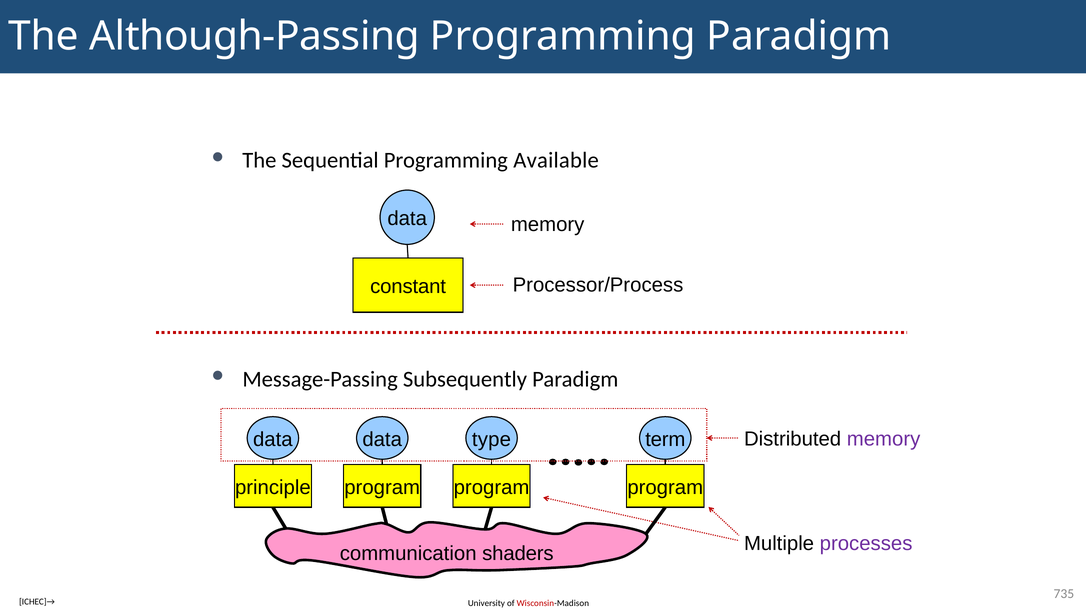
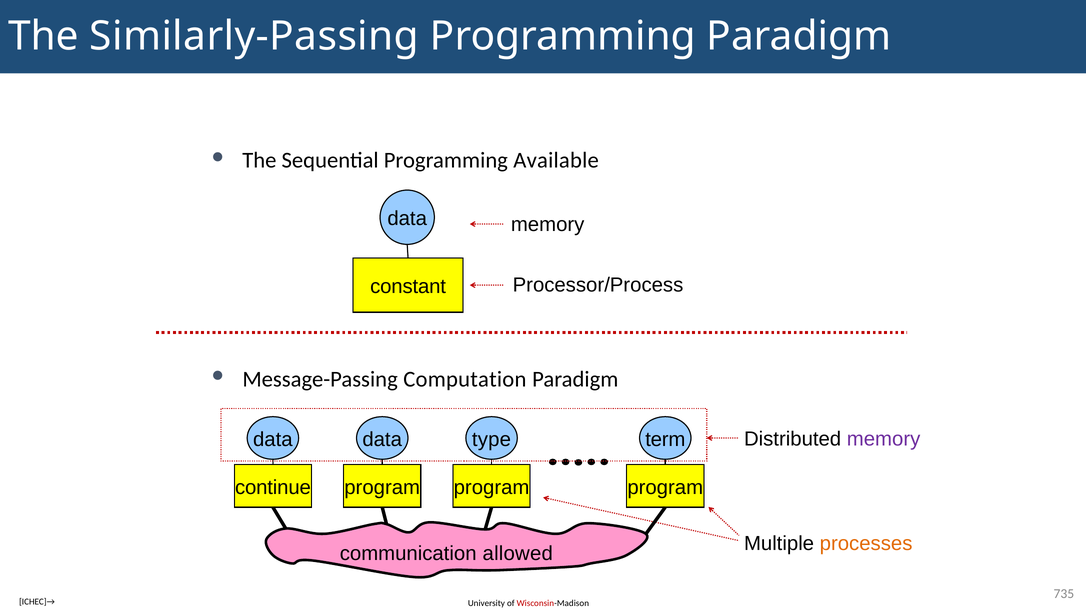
Although-Passing: Although-Passing -> Similarly-Passing
Subsequently: Subsequently -> Computation
principle: principle -> continue
processes colour: purple -> orange
shaders: shaders -> allowed
